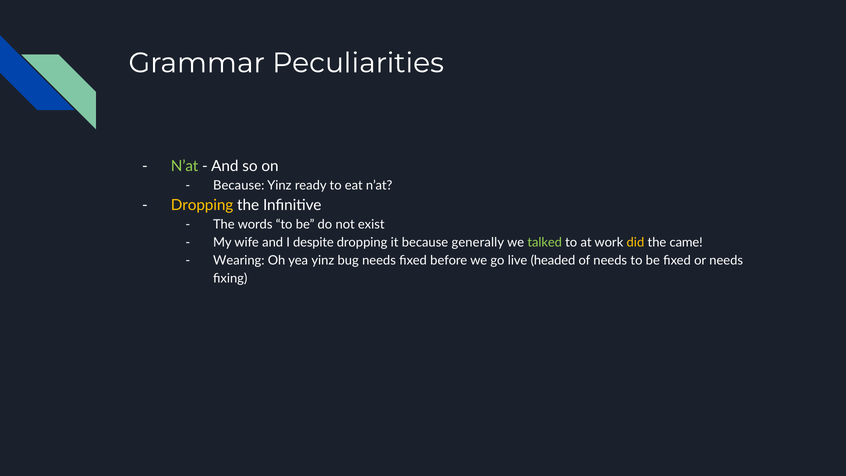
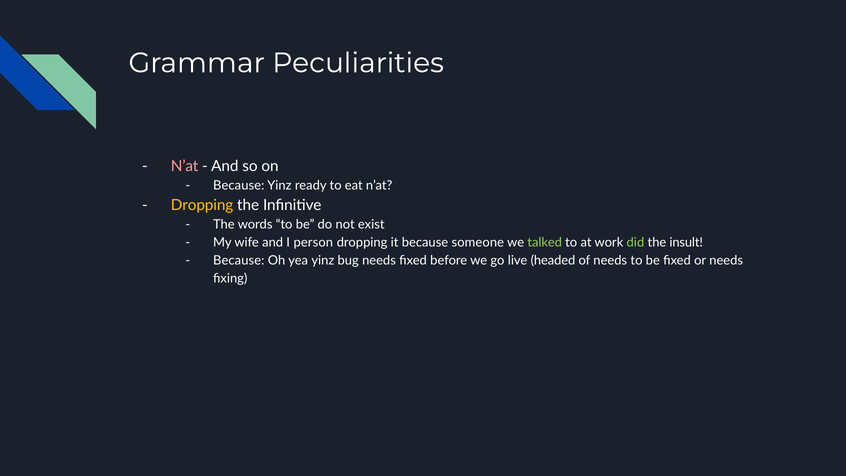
N’at at (185, 166) colour: light green -> pink
despite: despite -> person
generally: generally -> someone
did colour: yellow -> light green
came: came -> insult
Wearing at (239, 260): Wearing -> Because
